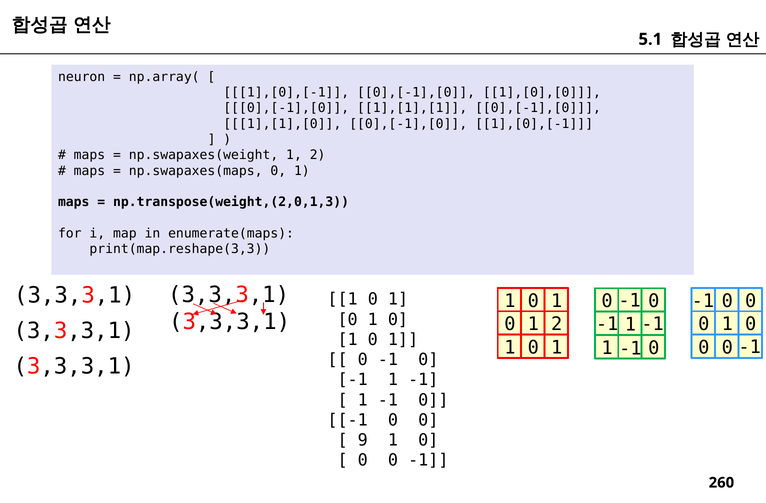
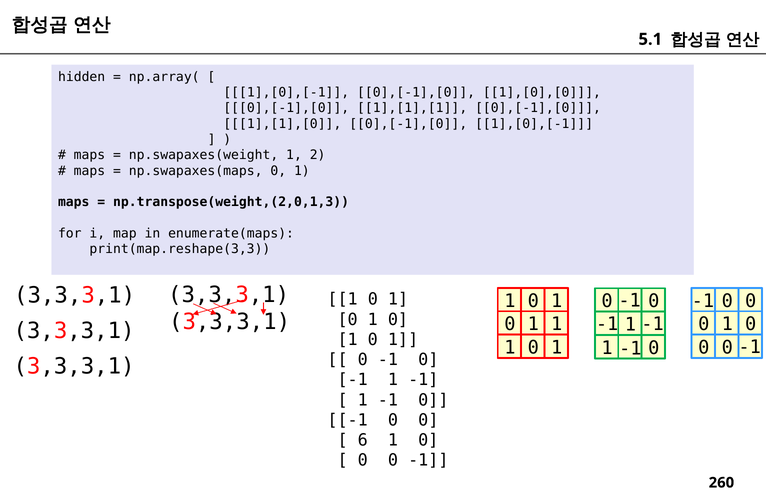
neuron: neuron -> hidden
2 at (557, 324): 2 -> 1
9: 9 -> 6
